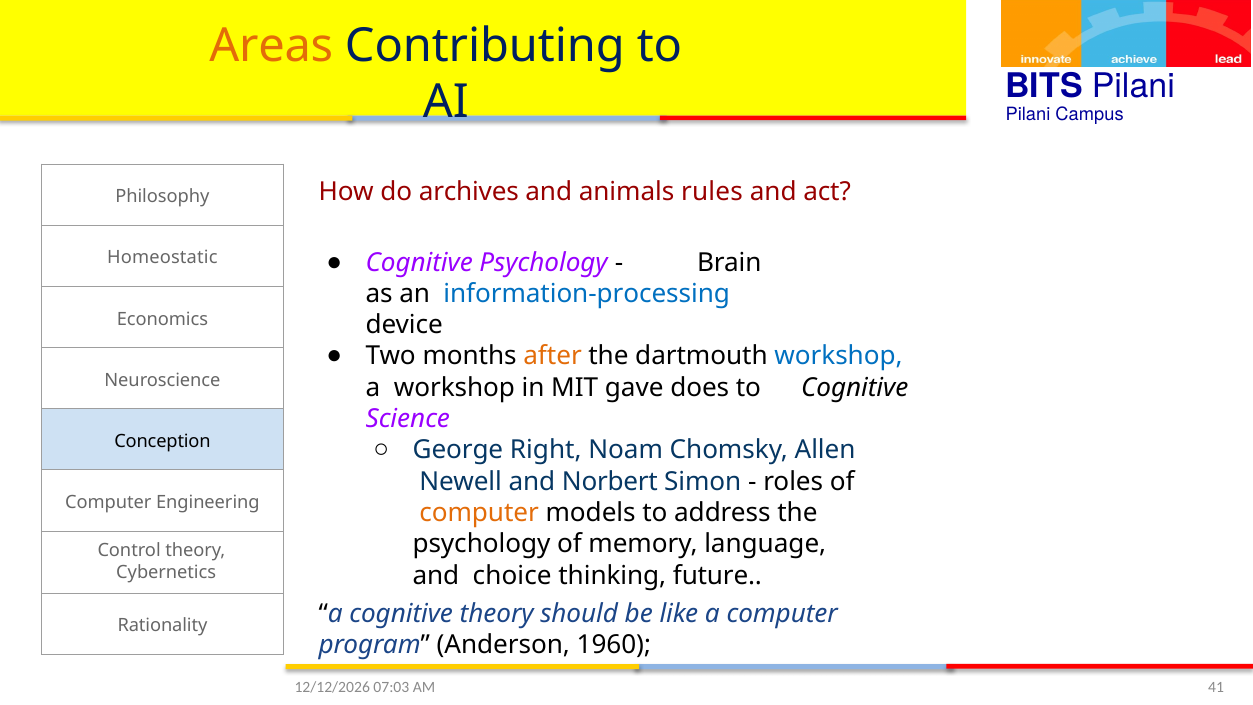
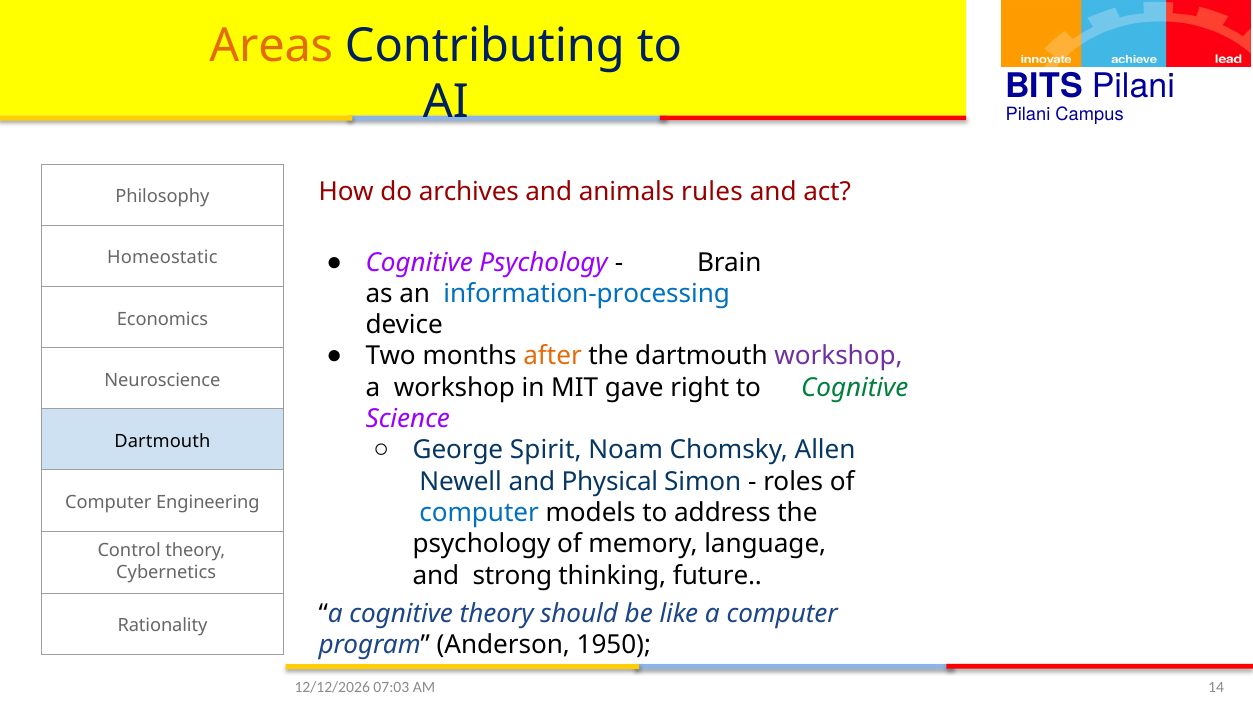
workshop at (838, 356) colour: blue -> purple
does: does -> right
Cognitive at (855, 387) colour: black -> green
Conception at (163, 441): Conception -> Dartmouth
Right: Right -> Spirit
Norbert: Norbert -> Physical
computer at (479, 513) colour: orange -> blue
choice: choice -> strong
1960: 1960 -> 1950
41: 41 -> 14
